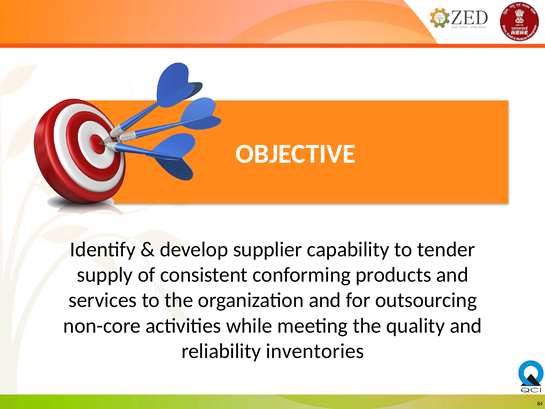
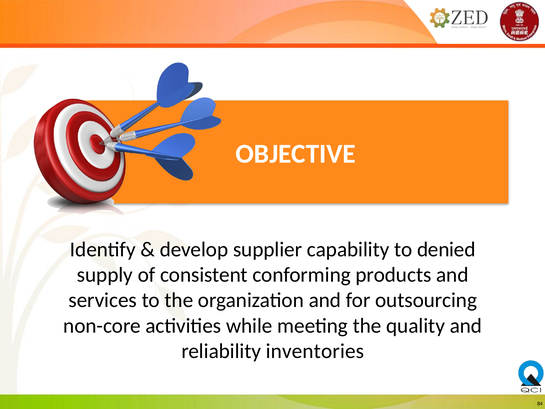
tender: tender -> denied
